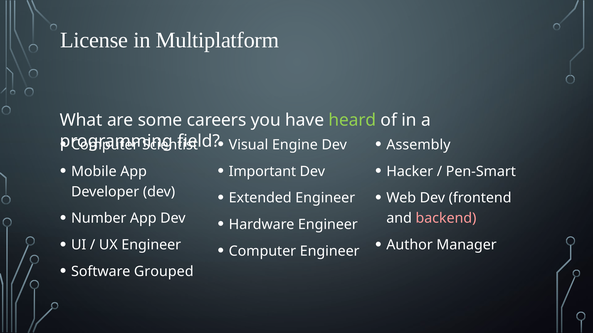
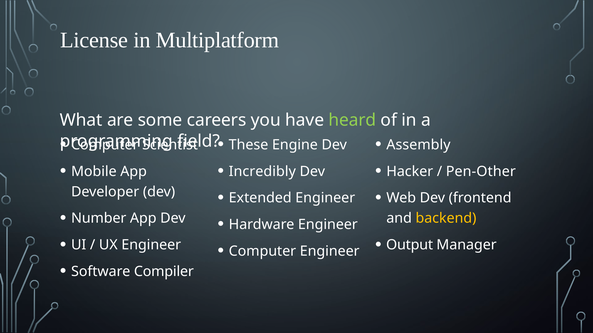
Visual: Visual -> These
Important: Important -> Incredibly
Pen-Smart: Pen-Smart -> Pen-Other
backend colour: pink -> yellow
Author: Author -> Output
Grouped: Grouped -> Compiler
